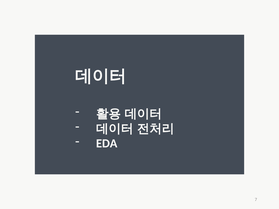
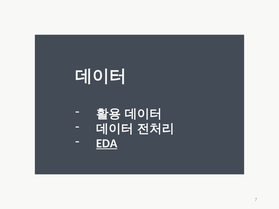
EDA underline: none -> present
